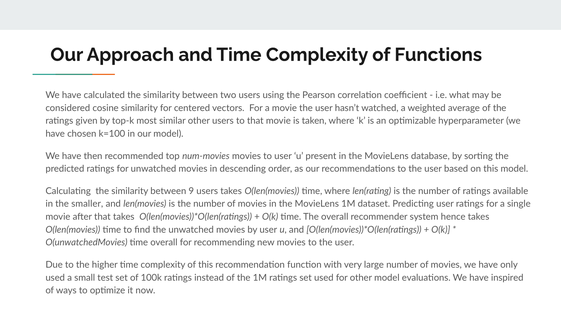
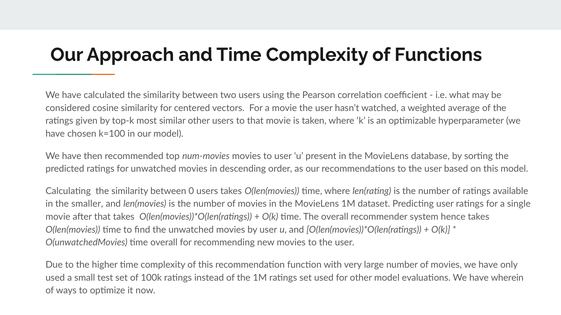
9: 9 -> 0
inspired: inspired -> wherein
